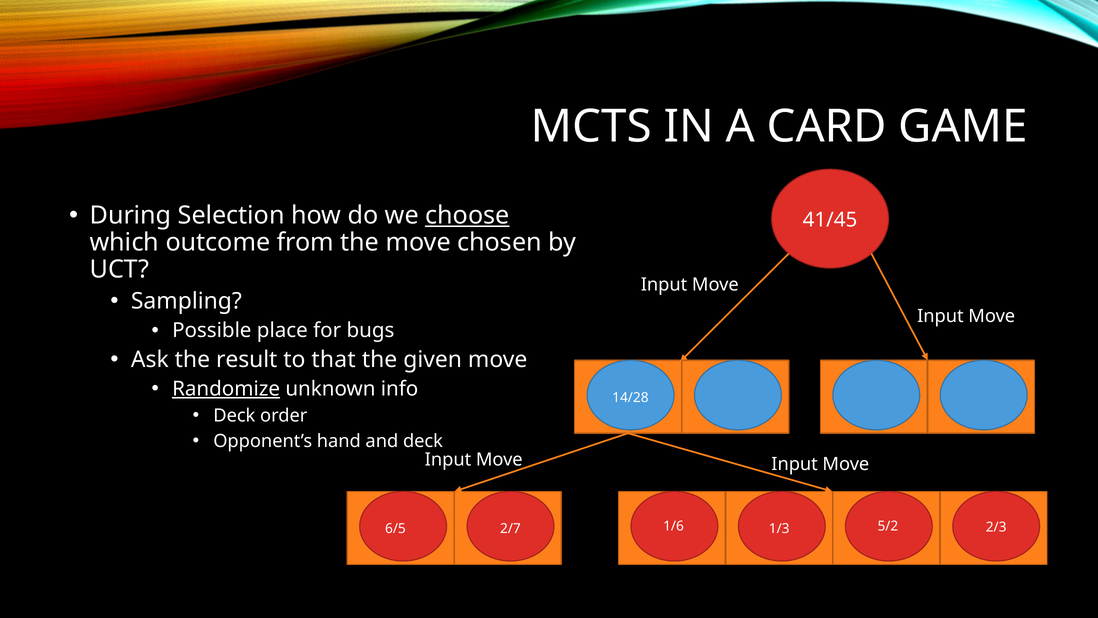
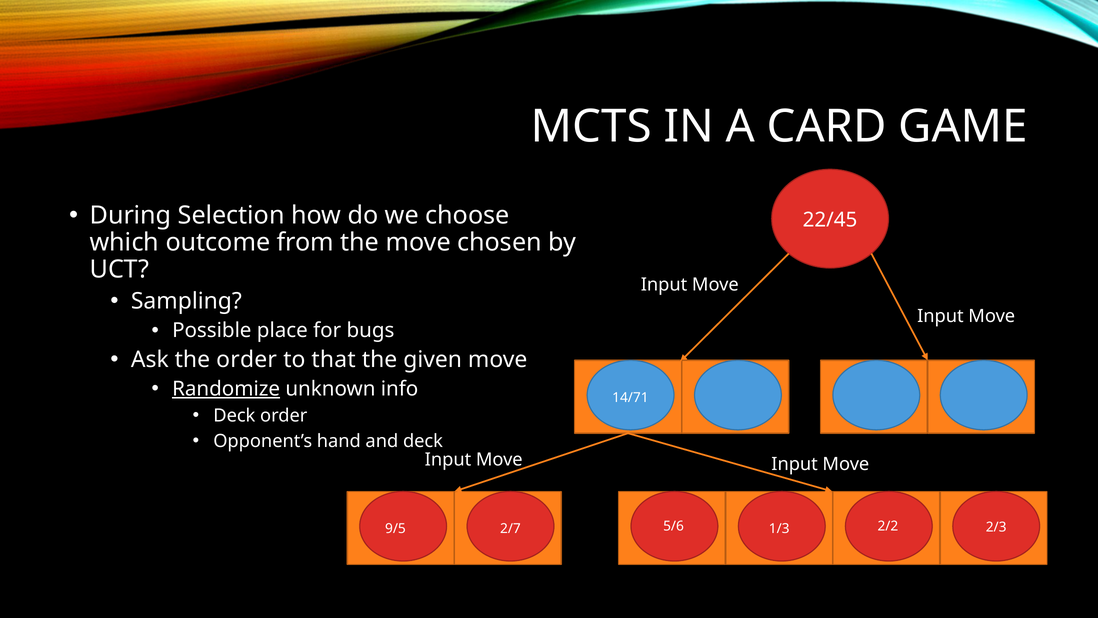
choose underline: present -> none
41/45: 41/45 -> 22/45
the result: result -> order
14/28: 14/28 -> 14/71
6/5: 6/5 -> 9/5
1/6: 1/6 -> 5/6
5/2: 5/2 -> 2/2
